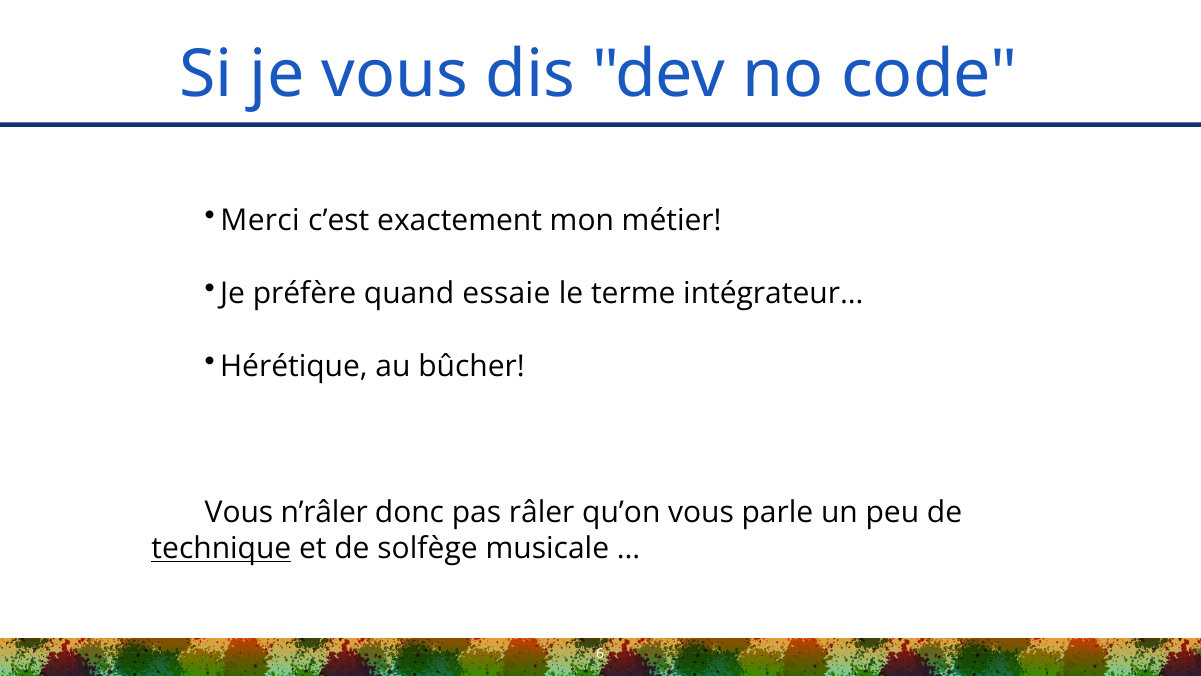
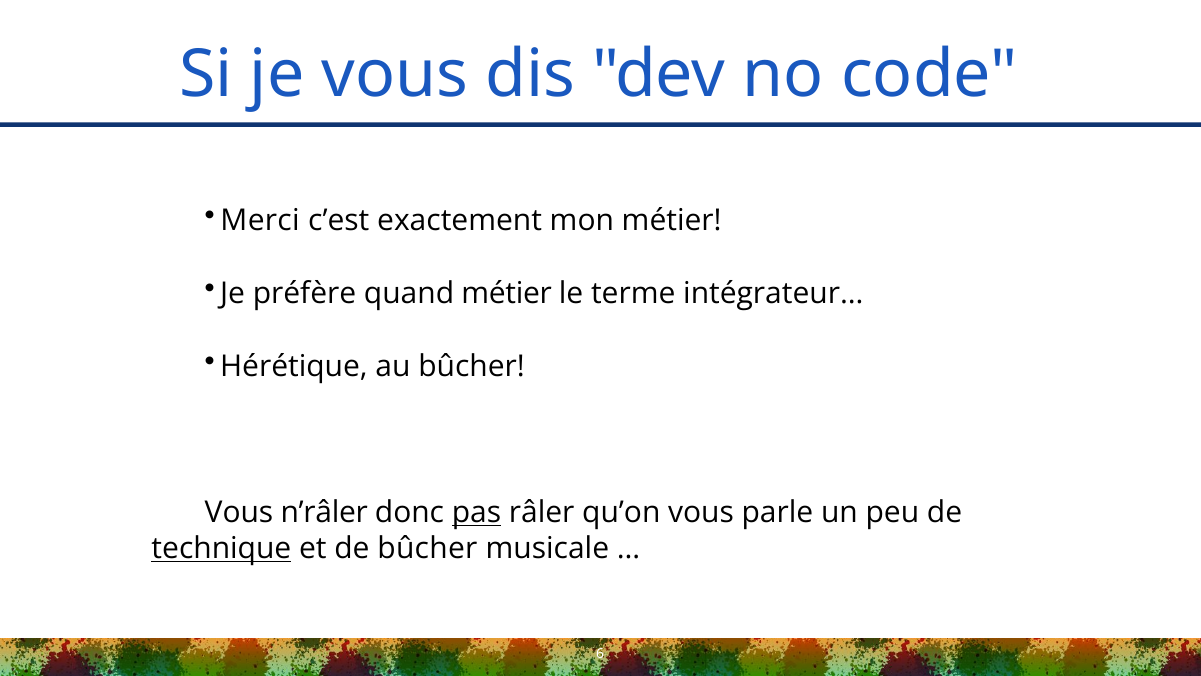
quand essaie: essaie -> métier
pas underline: none -> present
de solfège: solfège -> bûcher
